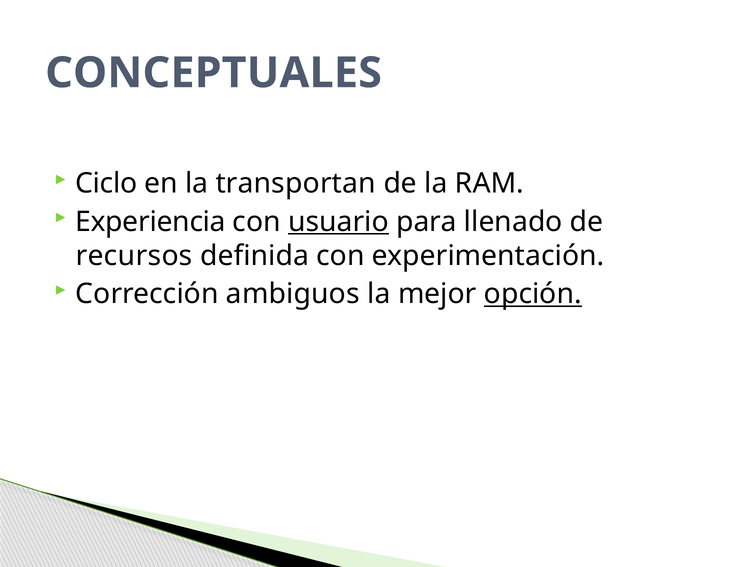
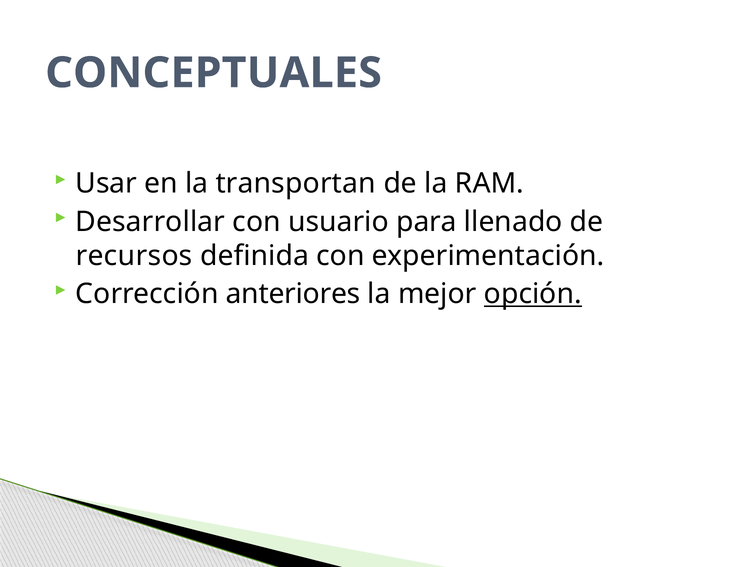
Ciclo: Ciclo -> Usar
Experiencia: Experiencia -> Desarrollar
usuario underline: present -> none
ambiguos: ambiguos -> anteriores
